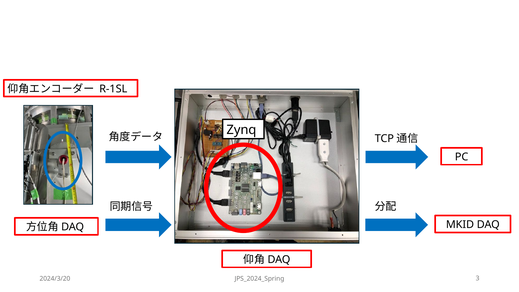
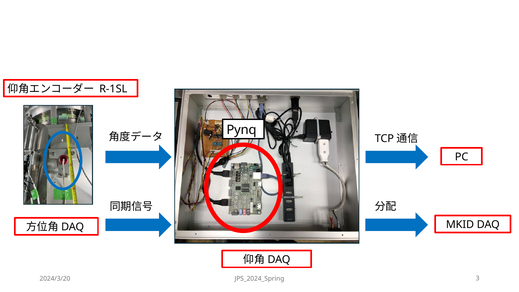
Zynq: Zynq -> Pynq
